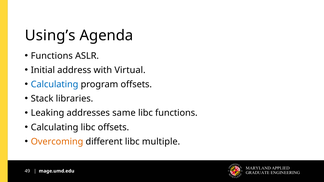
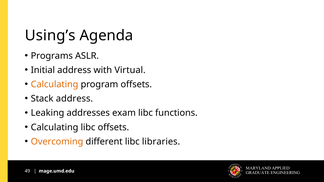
Functions at (52, 56): Functions -> Programs
Calculating at (55, 84) colour: blue -> orange
Stack libraries: libraries -> address
same: same -> exam
multiple: multiple -> libraries
